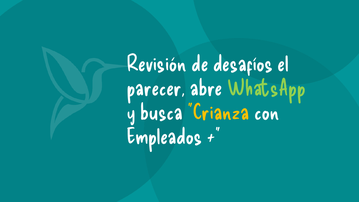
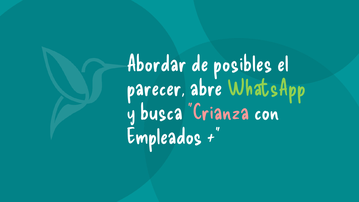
Revisión: Revisión -> Abordar
desafíos: desafíos -> posibles
Crianza colour: yellow -> pink
